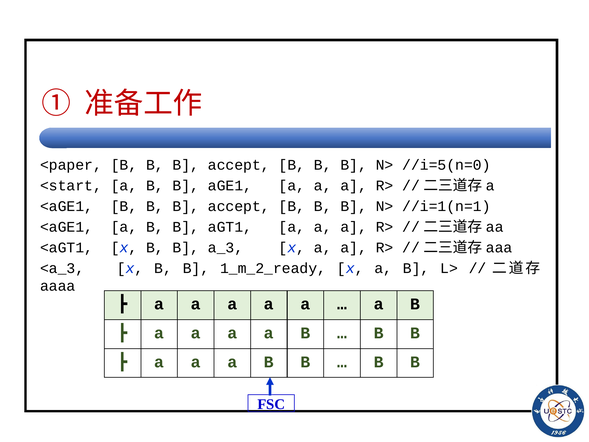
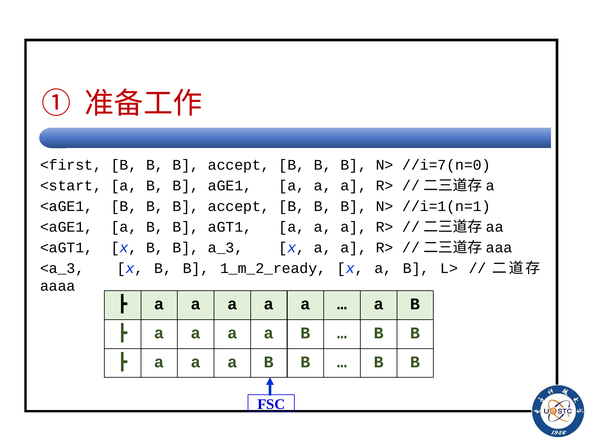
<paper: <paper -> <first
//i=5(n=0: //i=5(n=0 -> //i=7(n=0
